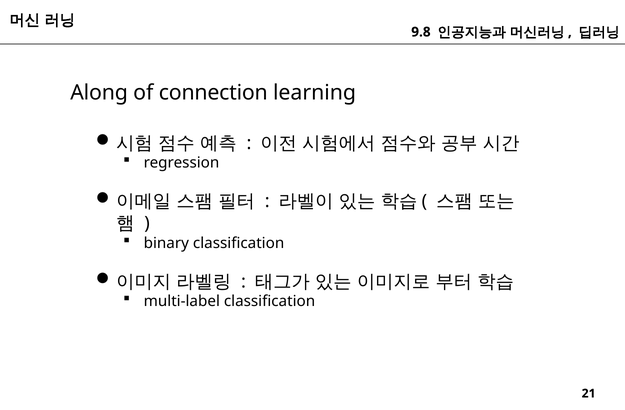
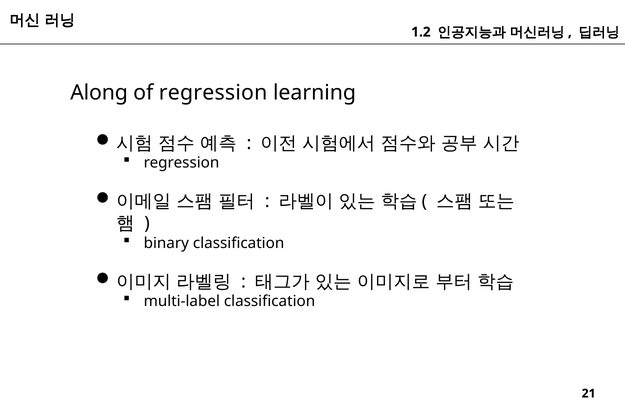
9.8: 9.8 -> 1.2
of connection: connection -> regression
